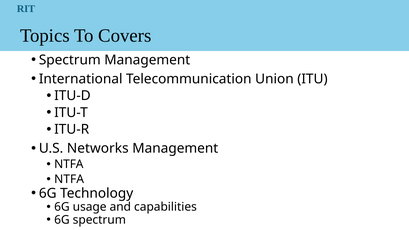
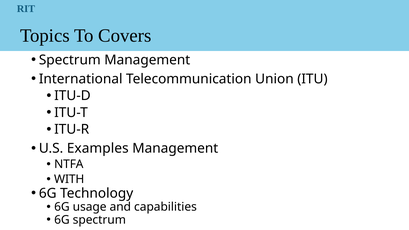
Networks: Networks -> Examples
NTFA at (69, 179): NTFA -> WITH
